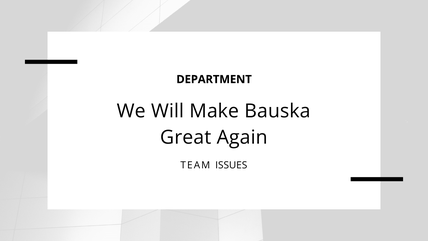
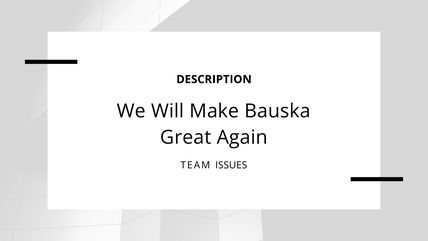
DEPARTMENT: DEPARTMENT -> DESCRIPTION
